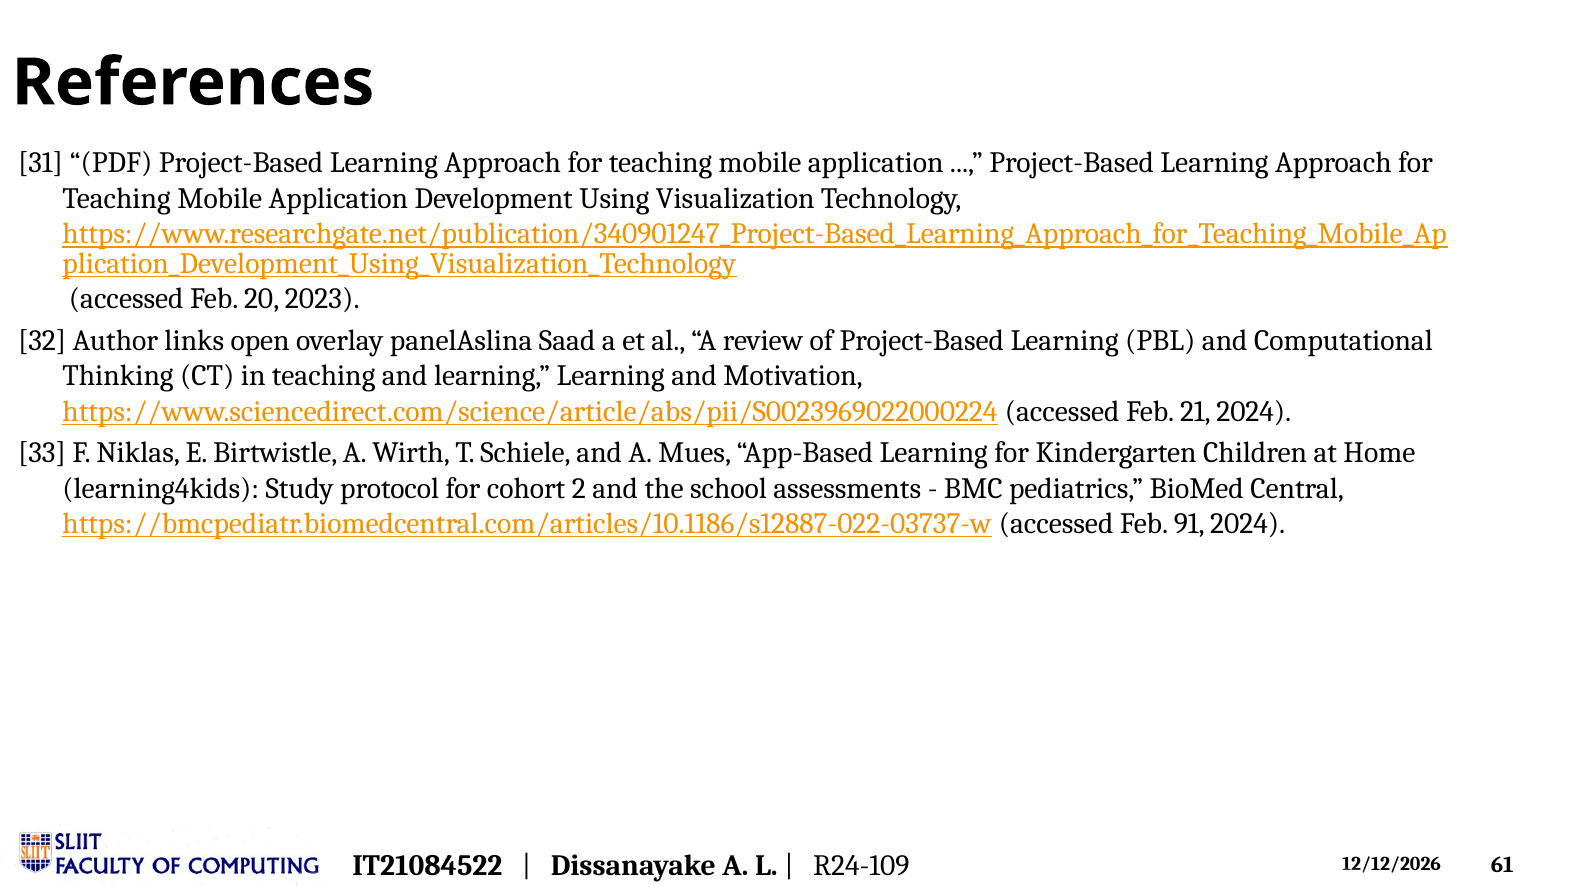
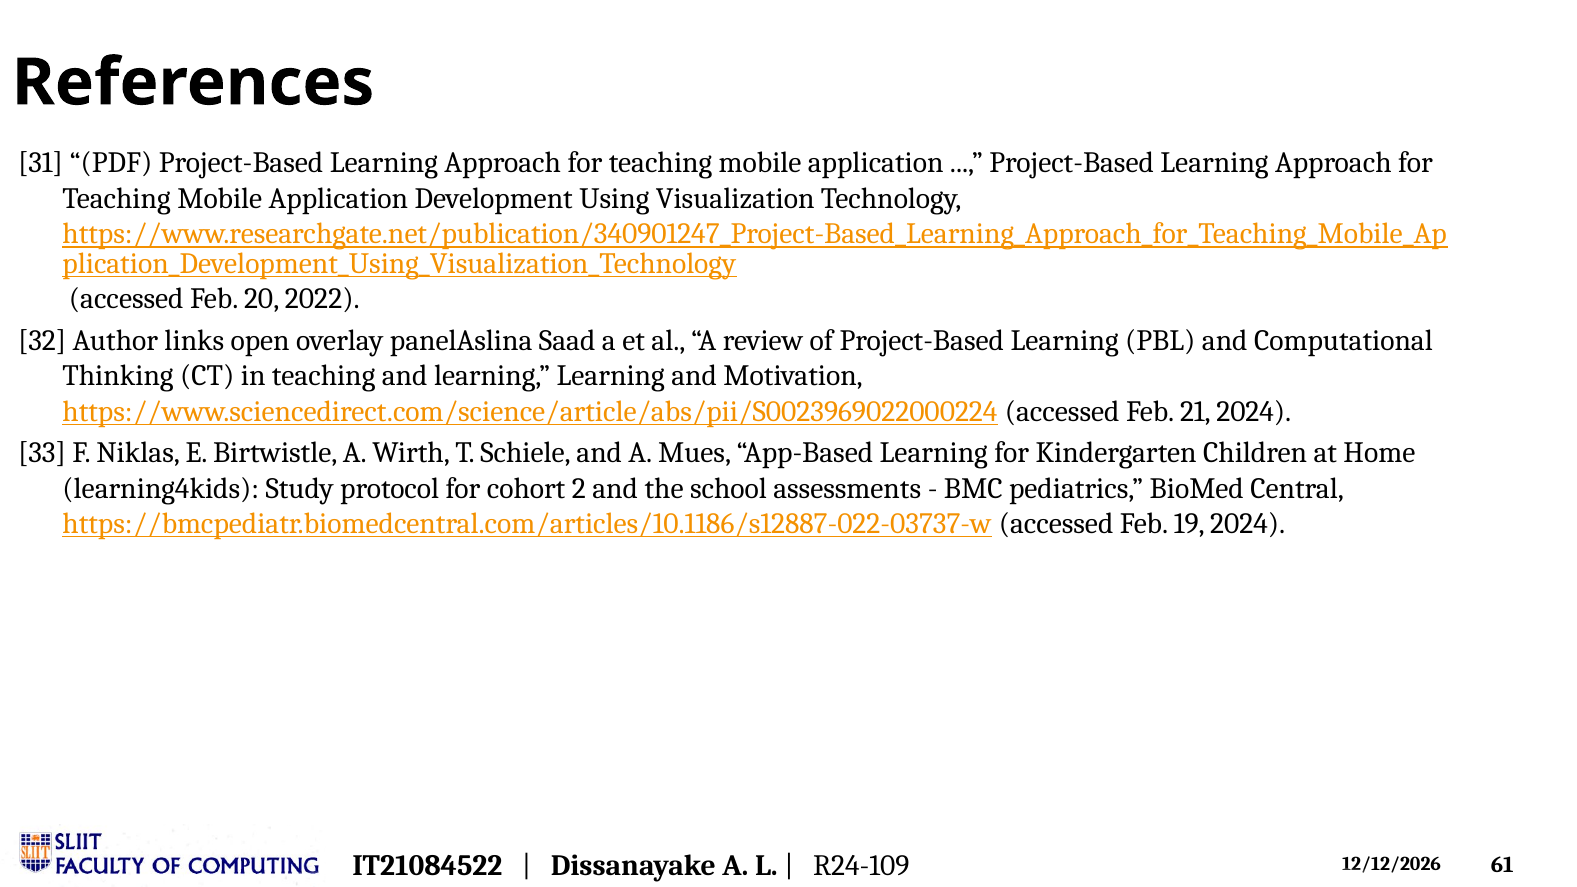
2023: 2023 -> 2022
91: 91 -> 19
